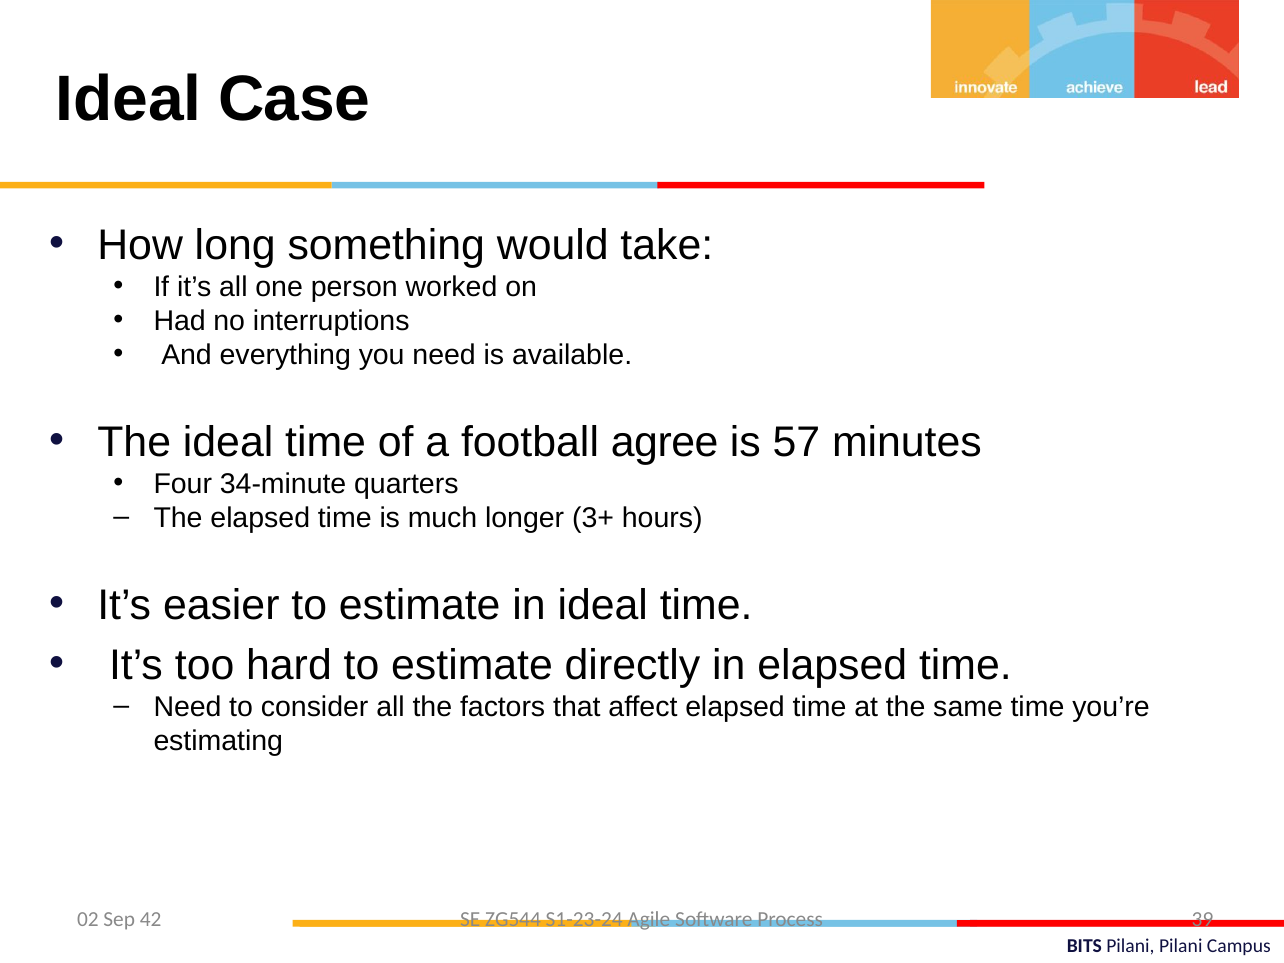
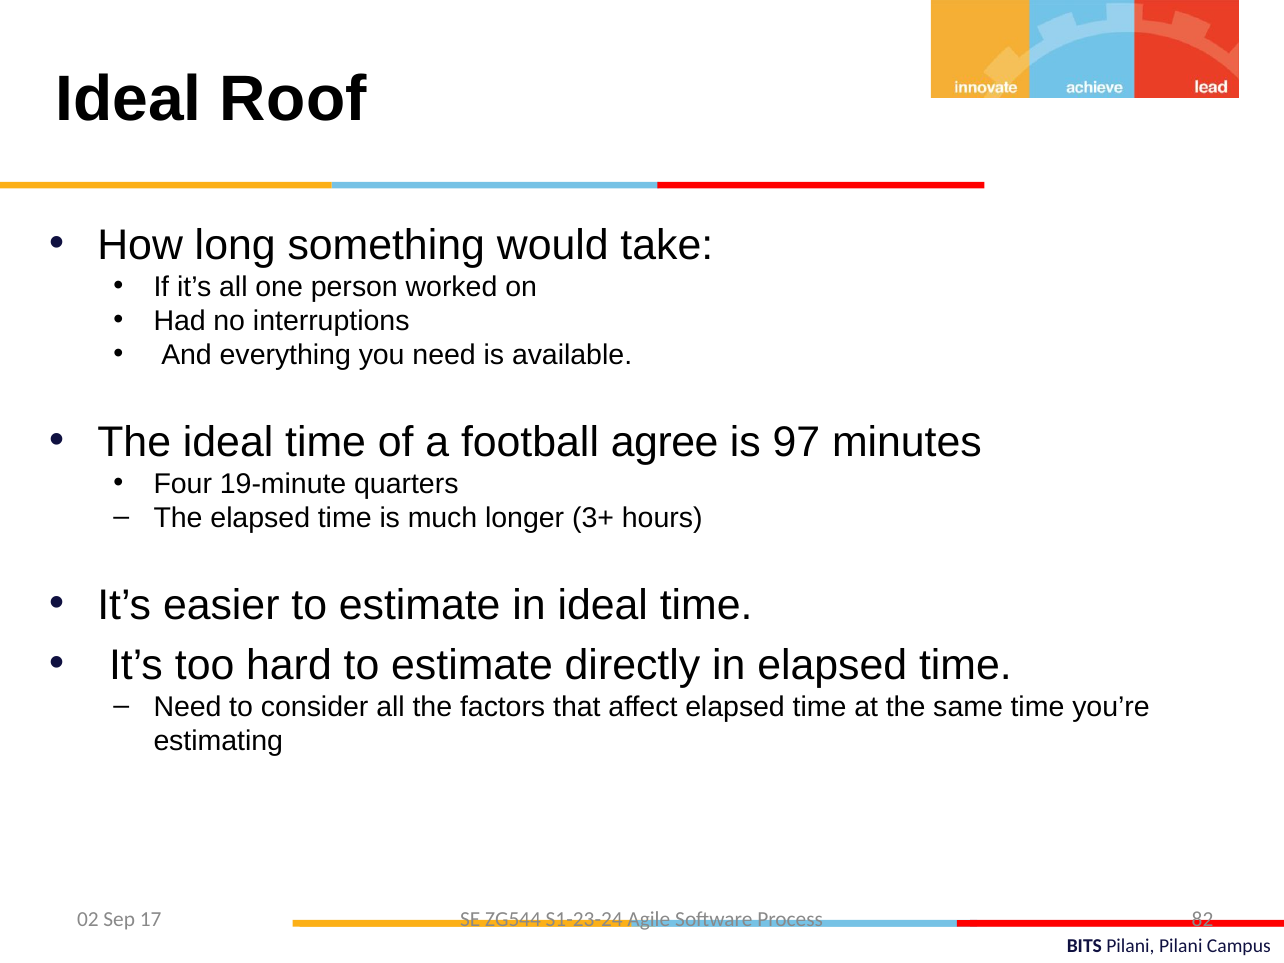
Case: Case -> Roof
57: 57 -> 97
34-minute: 34-minute -> 19-minute
42: 42 -> 17
39: 39 -> 82
